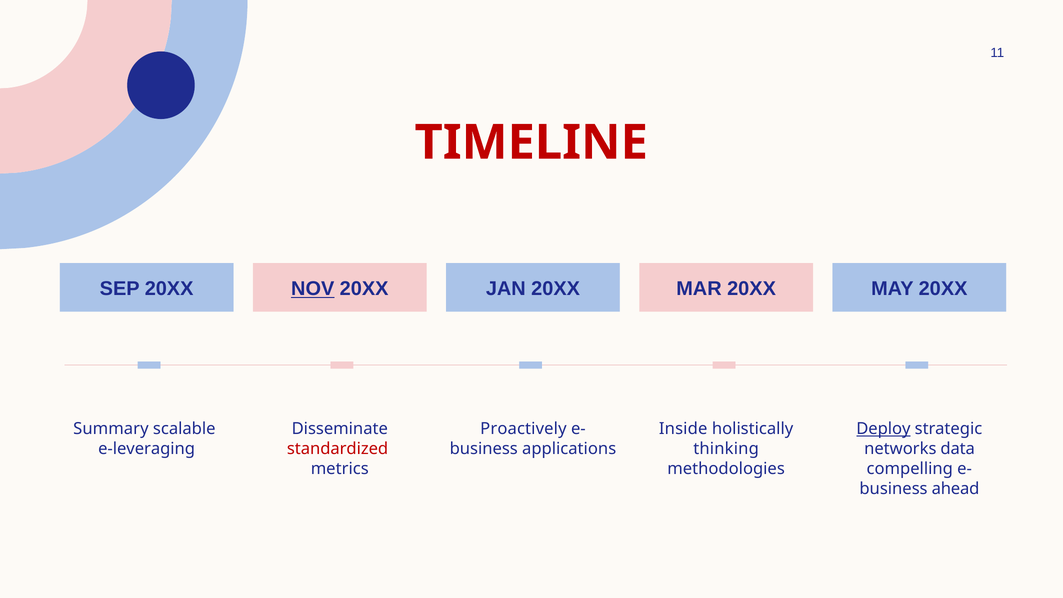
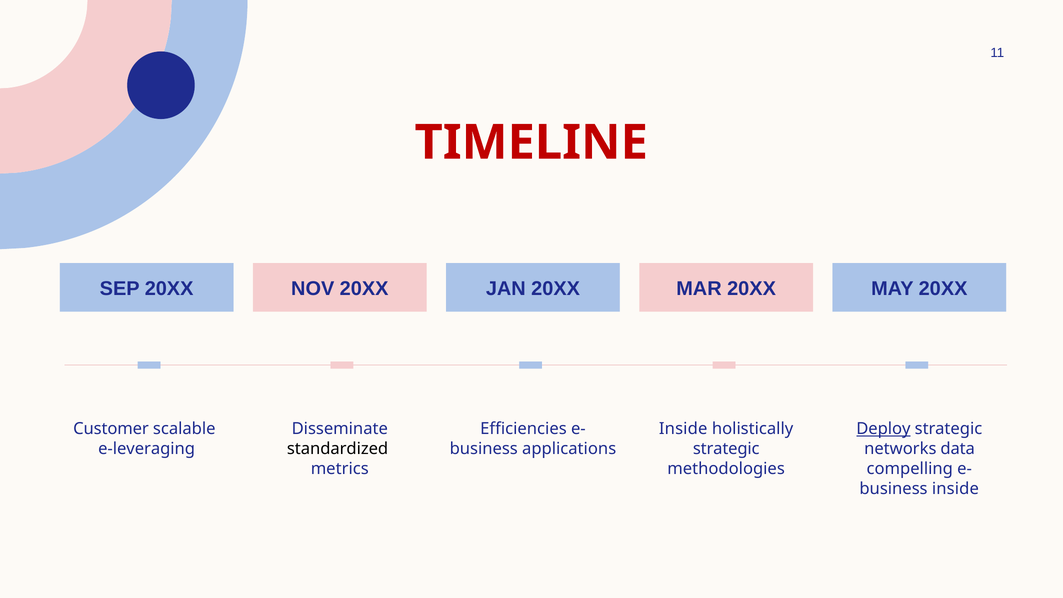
NOV underline: present -> none
Summary: Summary -> Customer
Proactively: Proactively -> Efficiencies
standardized colour: red -> black
thinking at (726, 449): thinking -> strategic
business ahead: ahead -> inside
